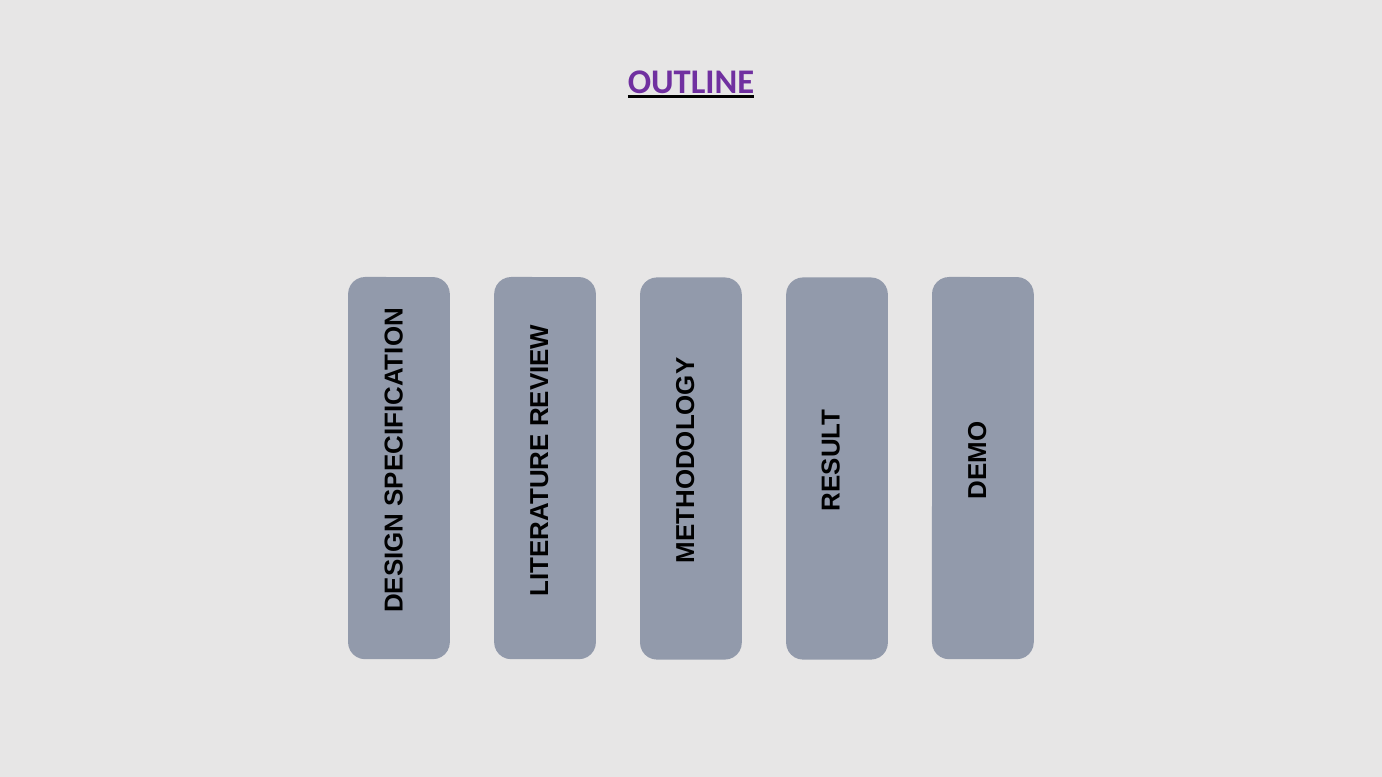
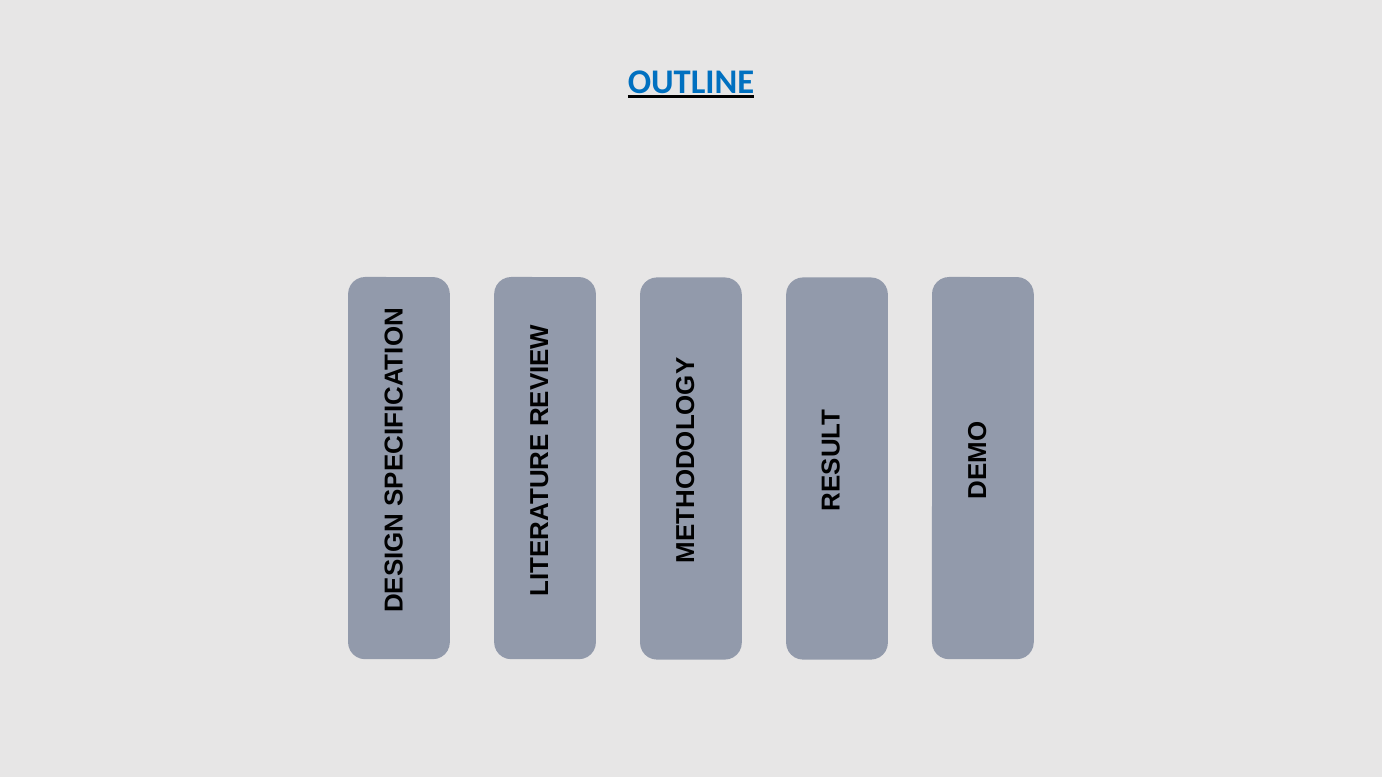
OUTLINE colour: purple -> blue
